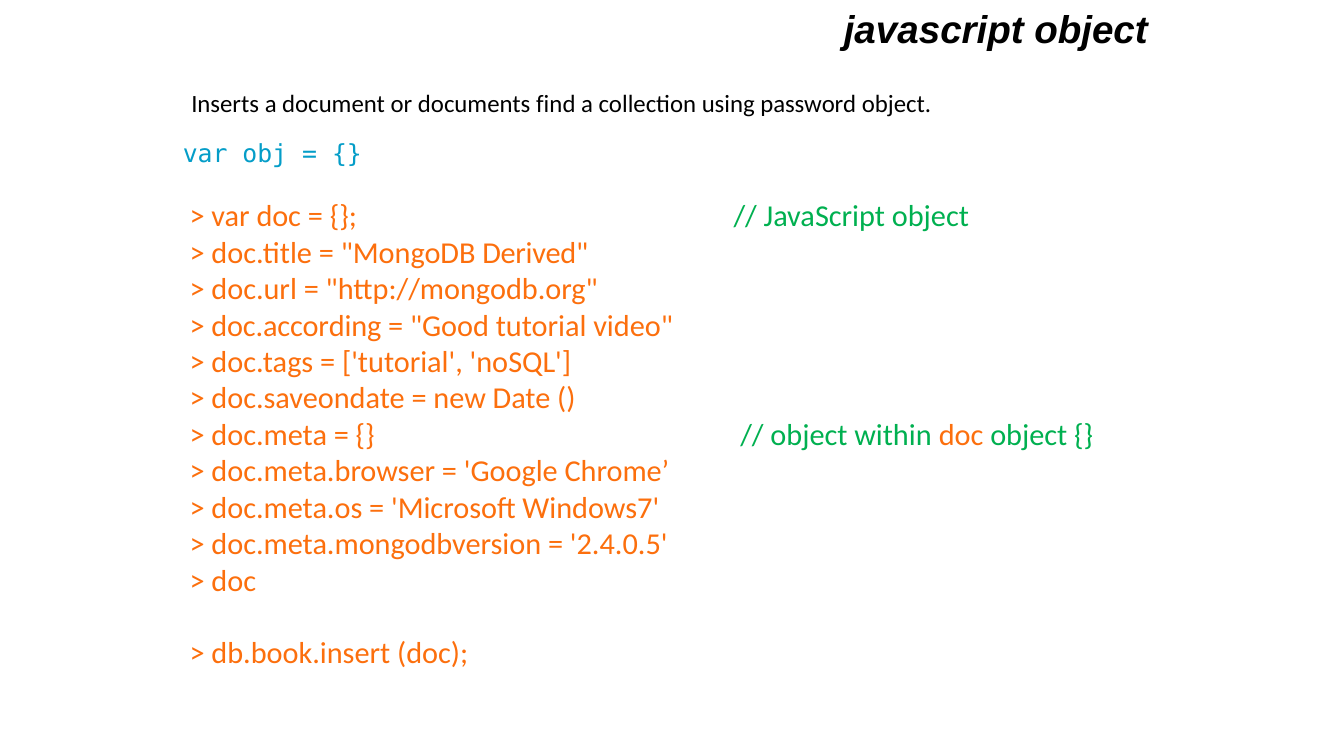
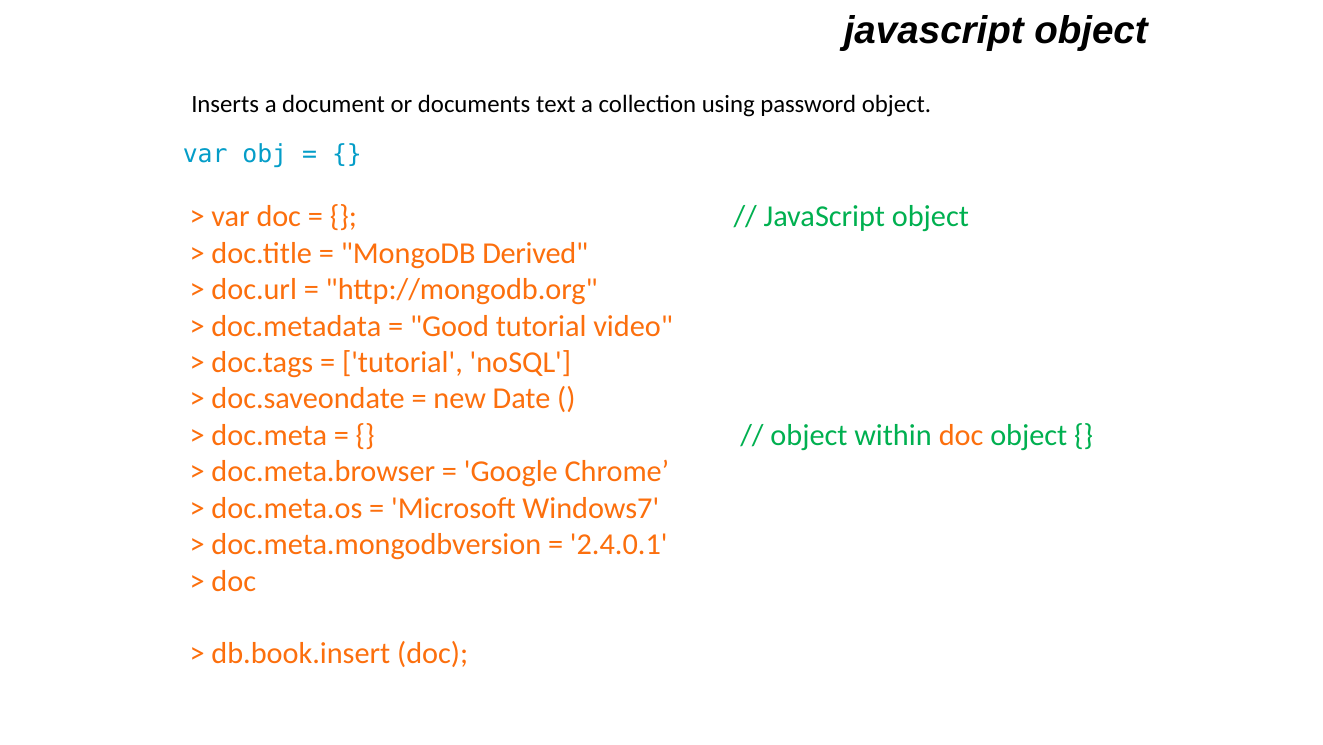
find: find -> text
doc.according: doc.according -> doc.metadata
2.4.0.5: 2.4.0.5 -> 2.4.0.1
